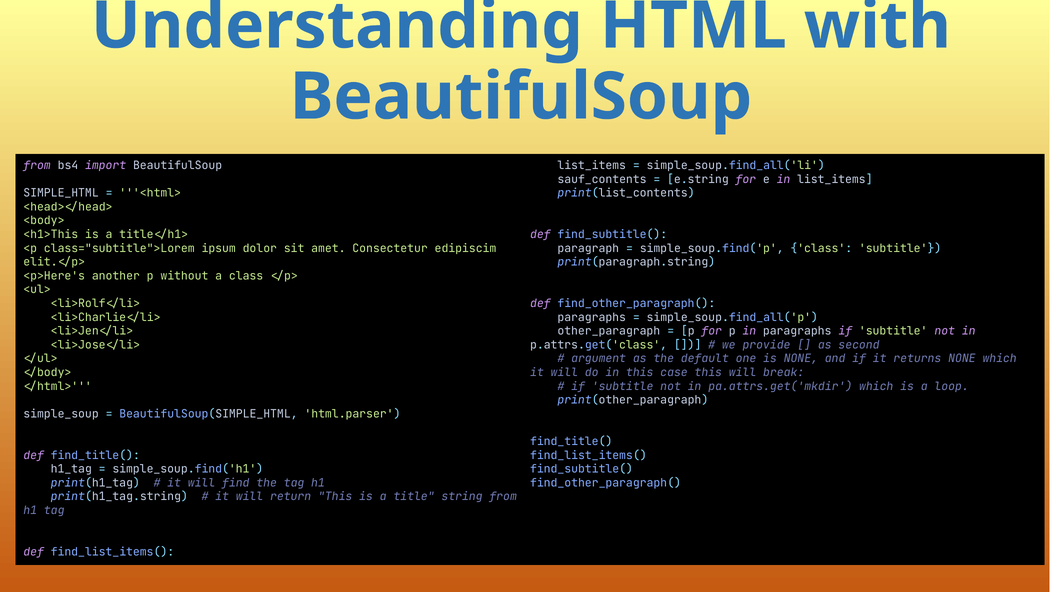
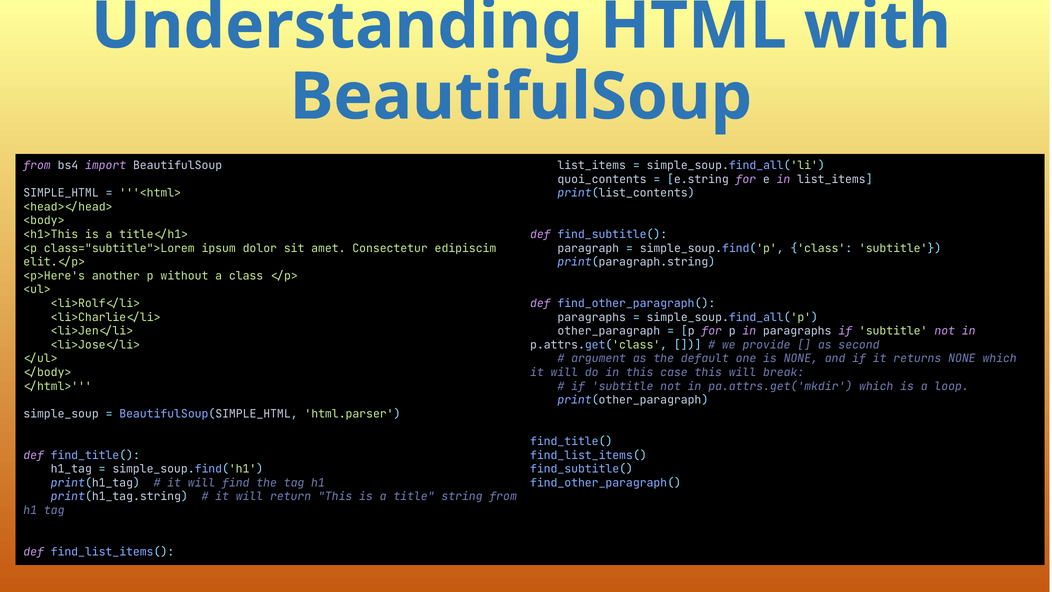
sauf_contents: sauf_contents -> quoi_contents
